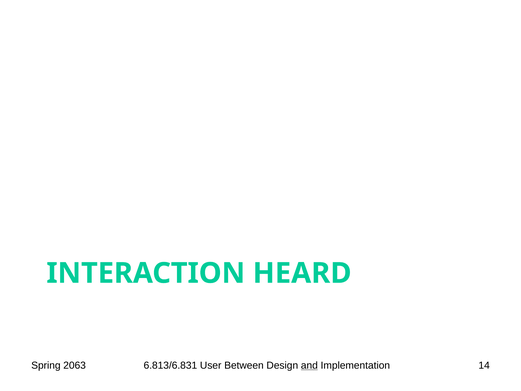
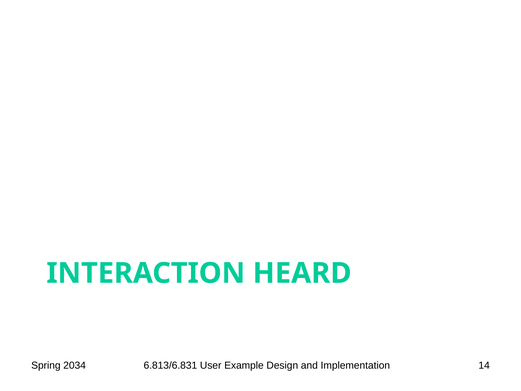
2063: 2063 -> 2034
Between: Between -> Example
and underline: present -> none
